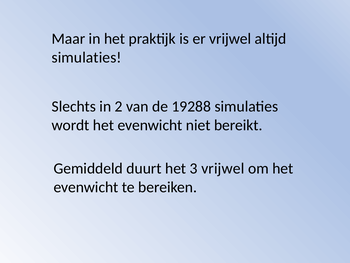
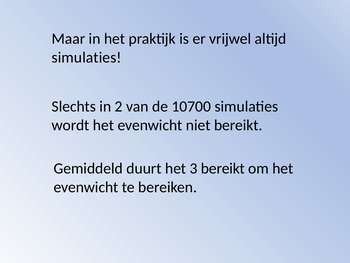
19288: 19288 -> 10700
3 vrijwel: vrijwel -> bereikt
